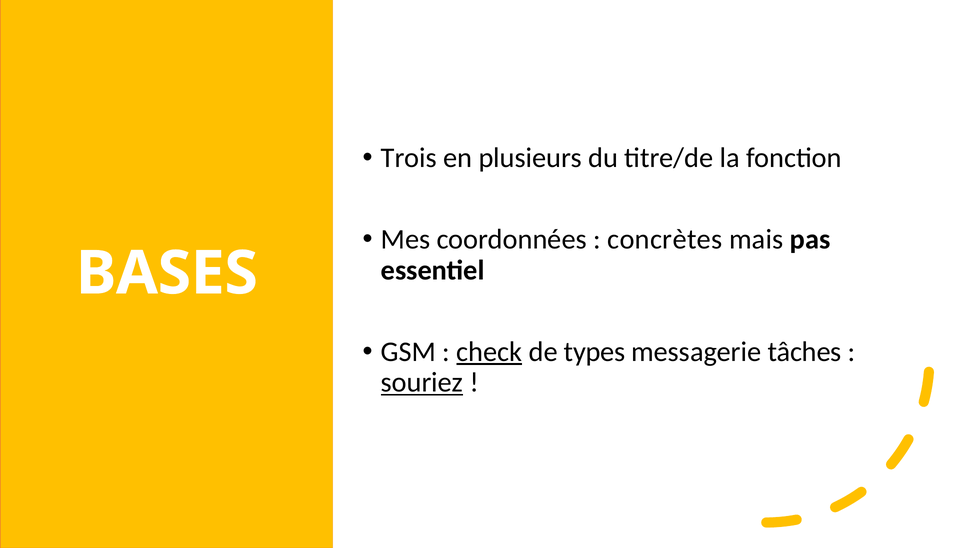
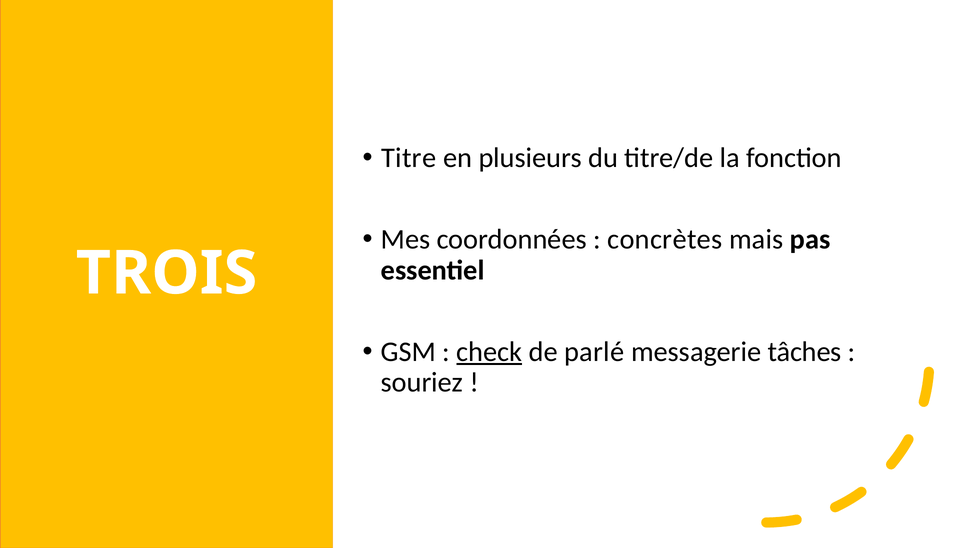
Trois: Trois -> Titre
BASES: BASES -> TROIS
types: types -> parlé
souriez underline: present -> none
